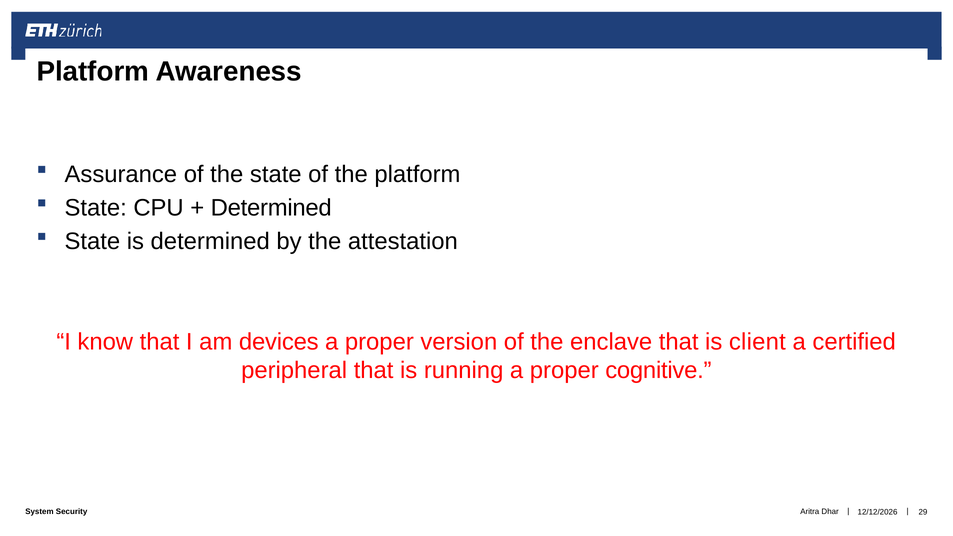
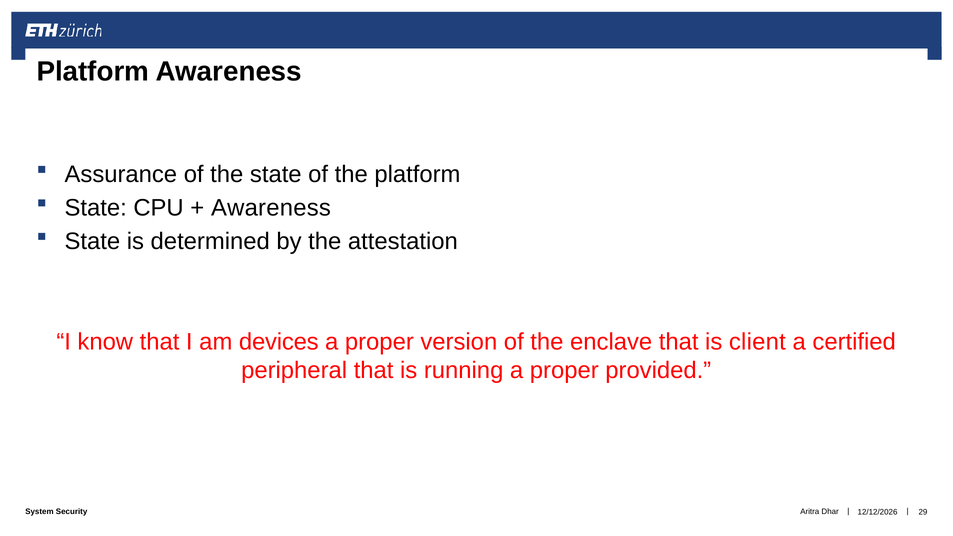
Determined at (271, 208): Determined -> Awareness
cognitive: cognitive -> provided
